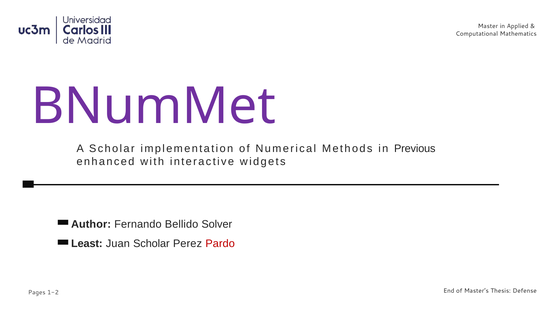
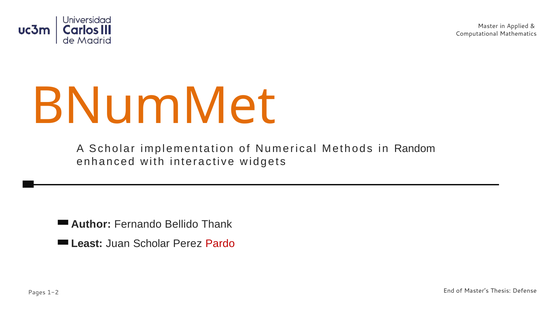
BNumMet colour: purple -> orange
Previous: Previous -> Random
Solver: Solver -> Thank
